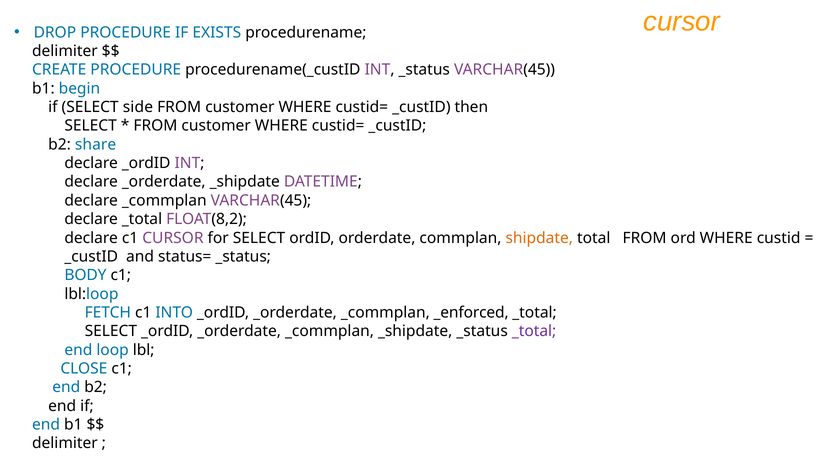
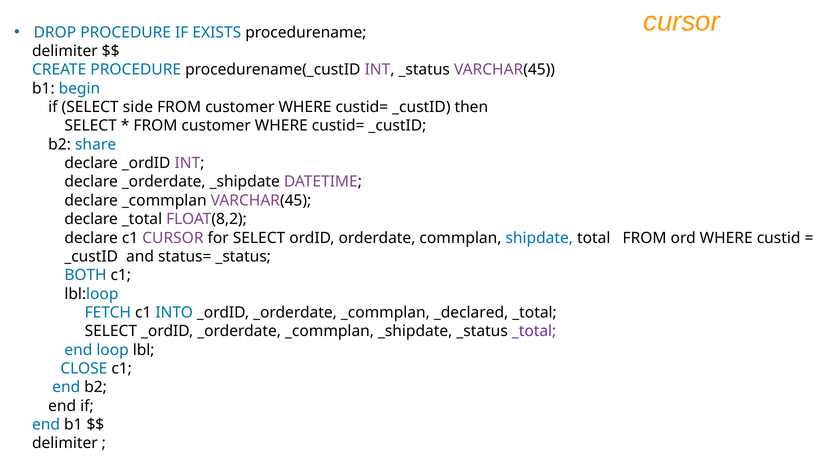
shipdate colour: orange -> blue
BODY: BODY -> BOTH
_enforced: _enforced -> _declared
